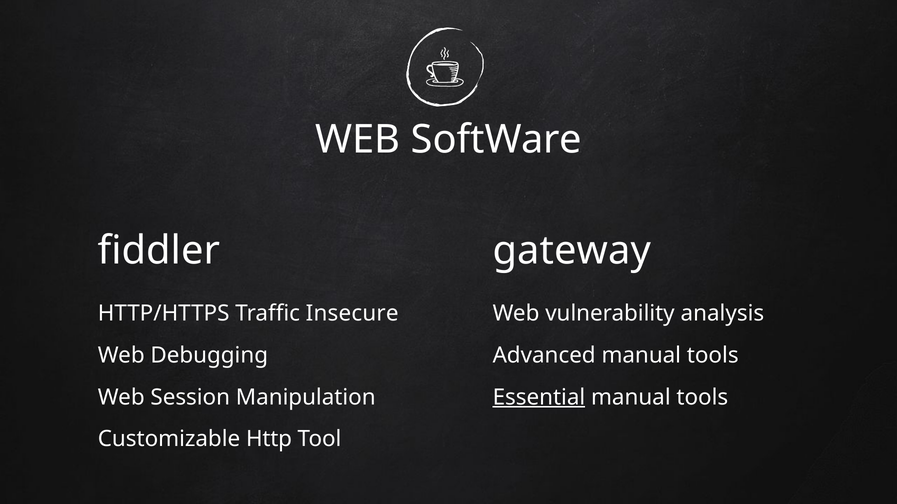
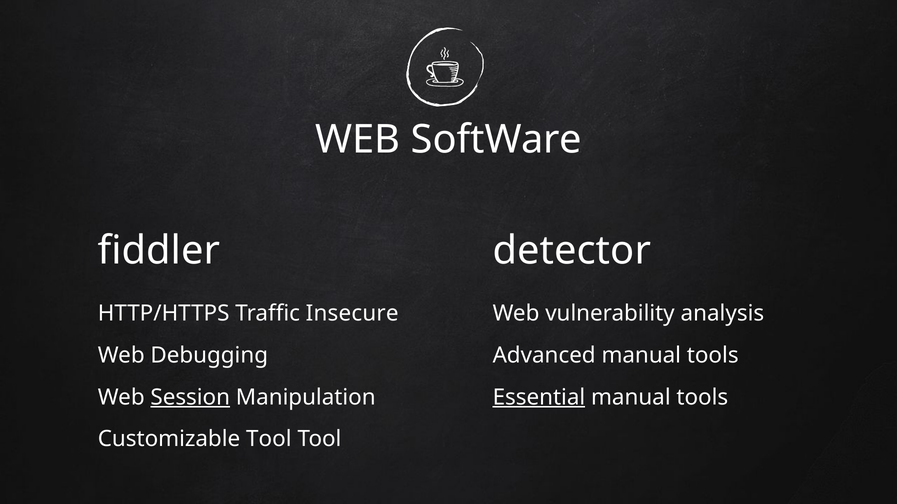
gateway: gateway -> detector
Session underline: none -> present
Customizable Http: Http -> Tool
